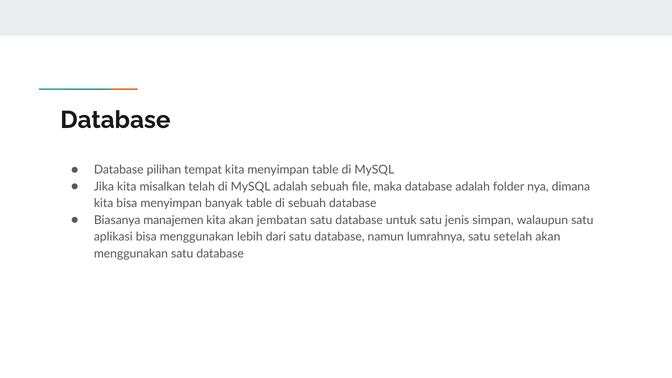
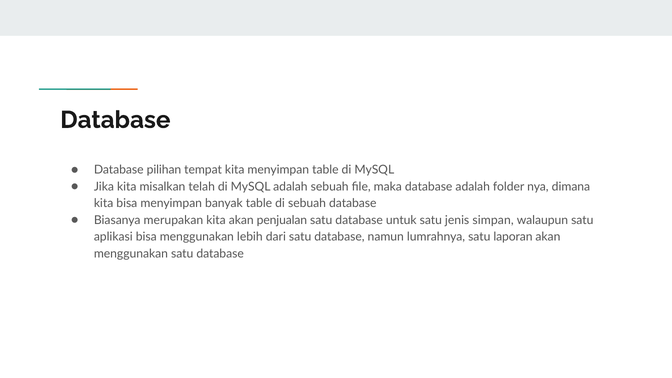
manajemen: manajemen -> merupakan
jembatan: jembatan -> penjualan
setelah: setelah -> laporan
